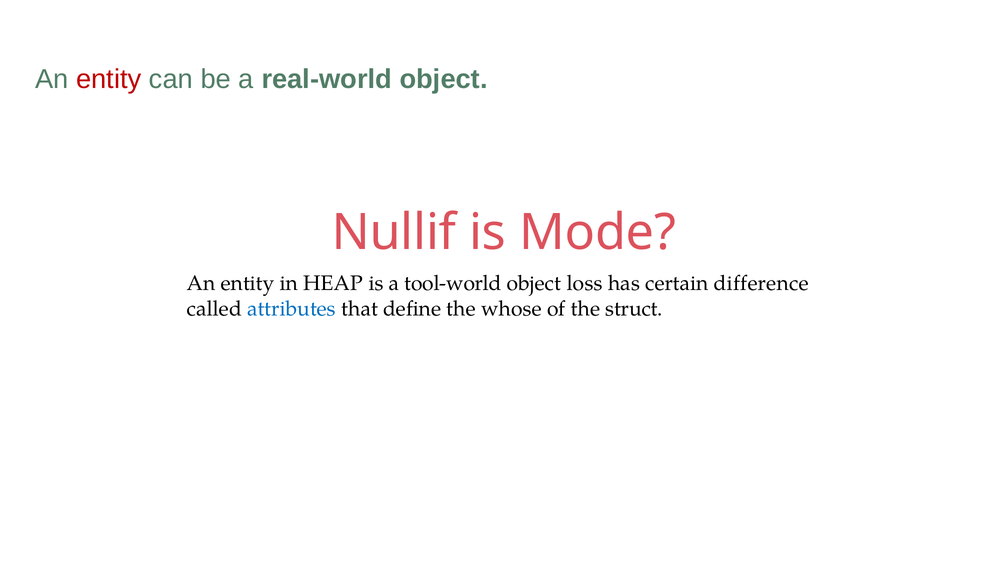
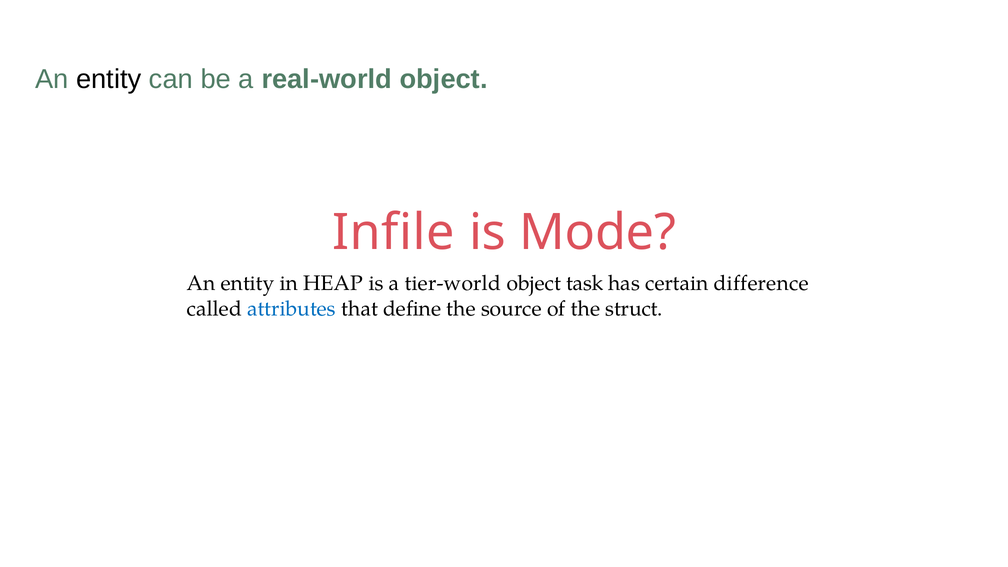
entity at (109, 79) colour: red -> black
Nullif: Nullif -> Infile
tool-world: tool-world -> tier-world
loss: loss -> task
whose: whose -> source
